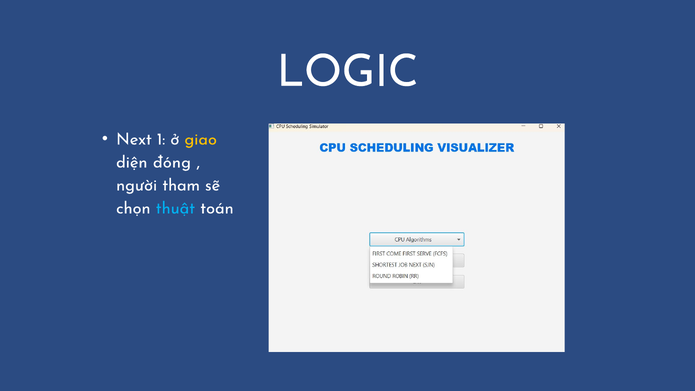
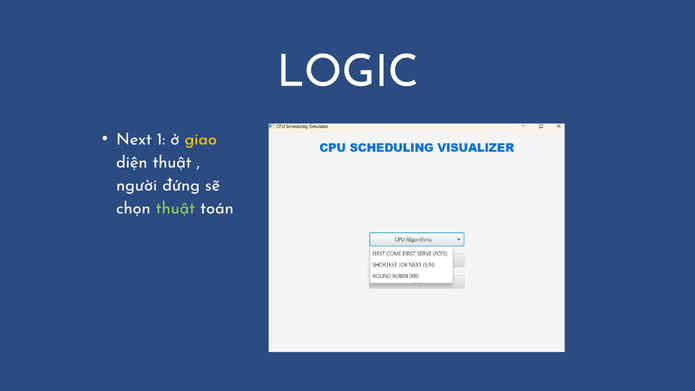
diện đóng: đóng -> thuật
tham: tham -> đứng
thuật at (175, 208) colour: light blue -> light green
